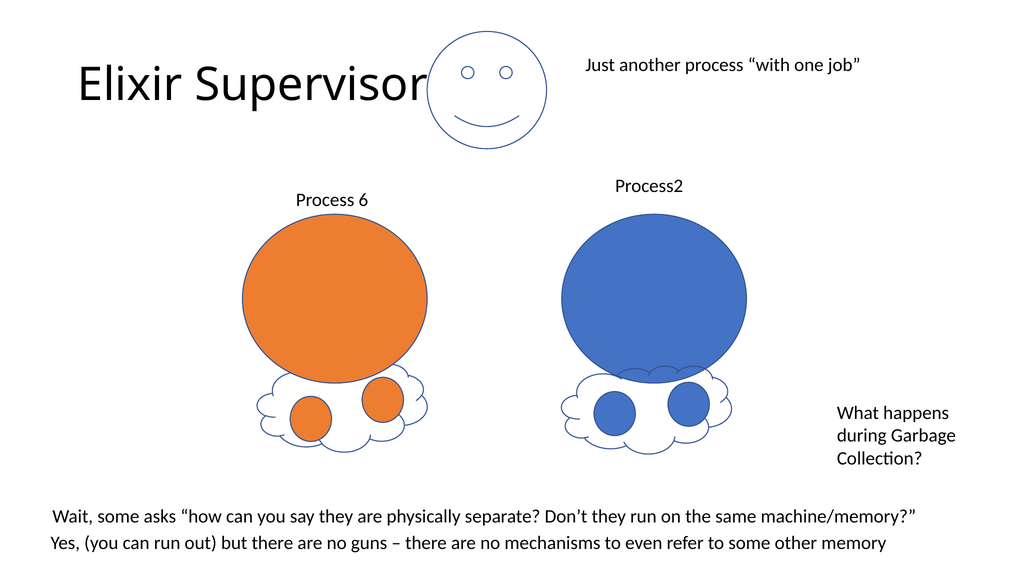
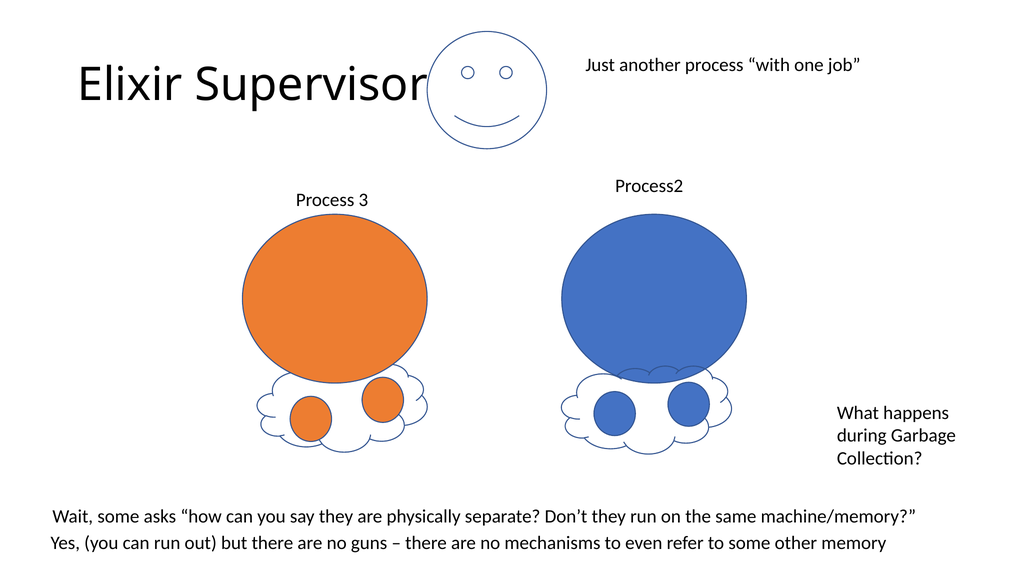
6: 6 -> 3
